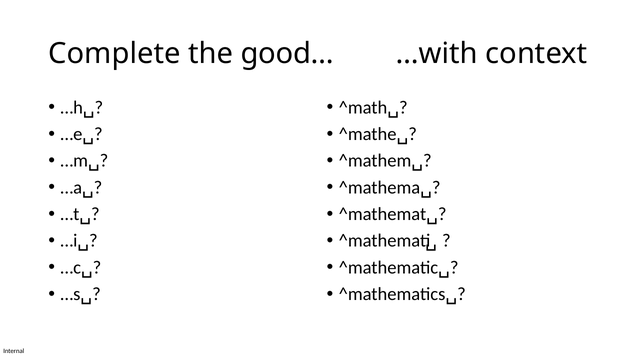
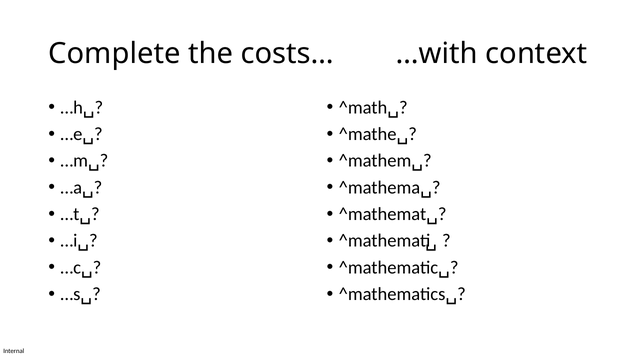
good…: good… -> costs…
